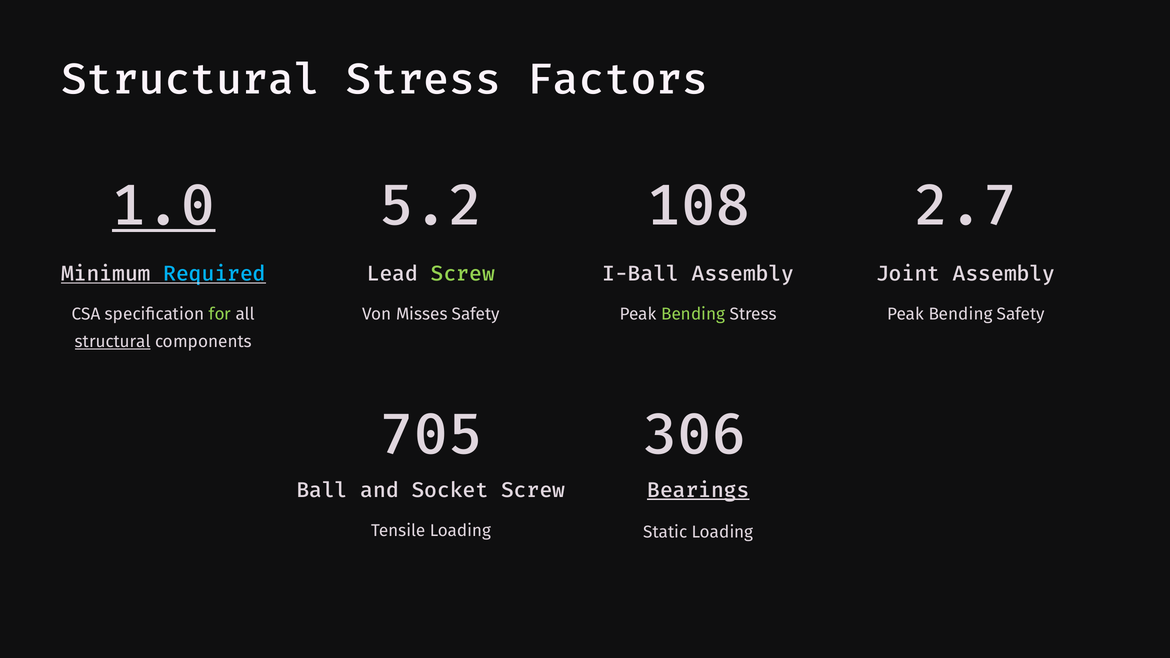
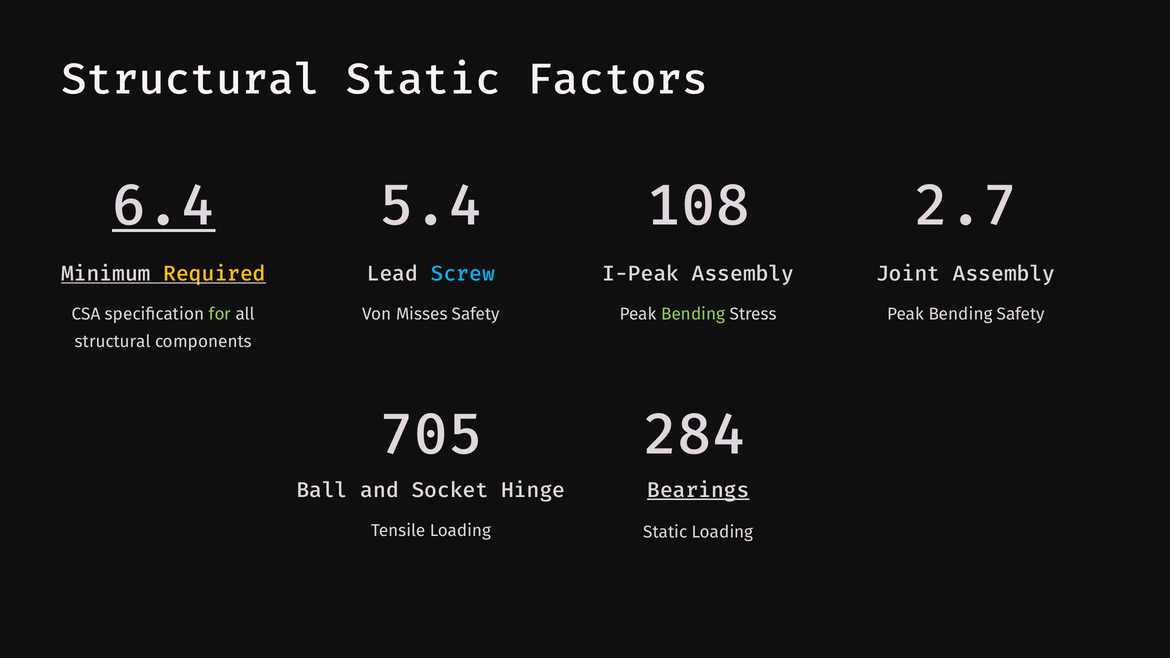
Structural Stress: Stress -> Static
1.0: 1.0 -> 6.4
5.2: 5.2 -> 5.4
Required colour: light blue -> yellow
Screw at (463, 274) colour: light green -> light blue
I-Ball: I-Ball -> I-Peak
structural at (113, 342) underline: present -> none
306: 306 -> 284
Socket Screw: Screw -> Hinge
